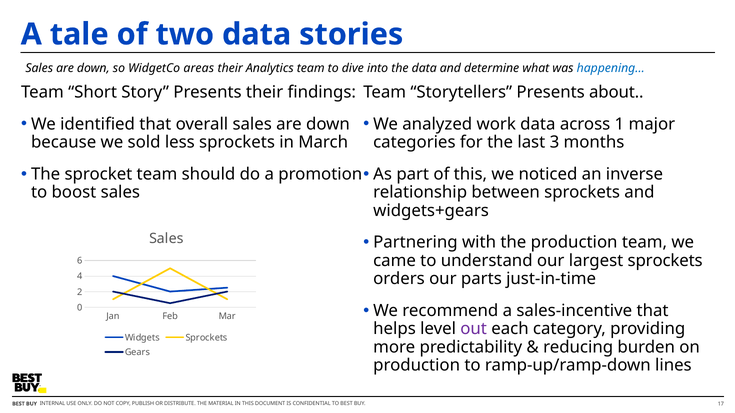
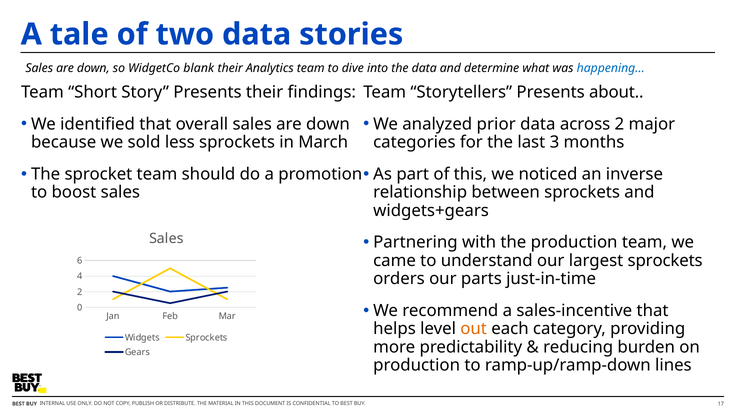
areas: areas -> blank
work: work -> prior
across 1: 1 -> 2
out colour: purple -> orange
